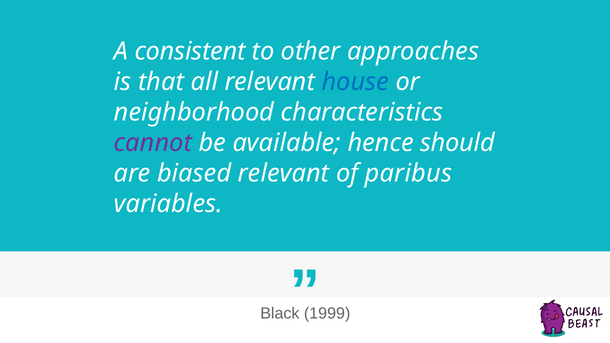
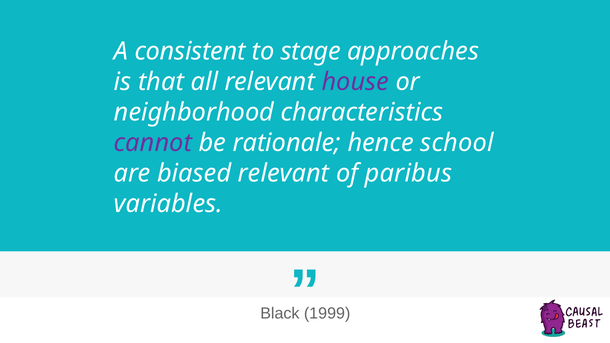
other: other -> stage
house colour: blue -> purple
available: available -> rationale
should: should -> school
